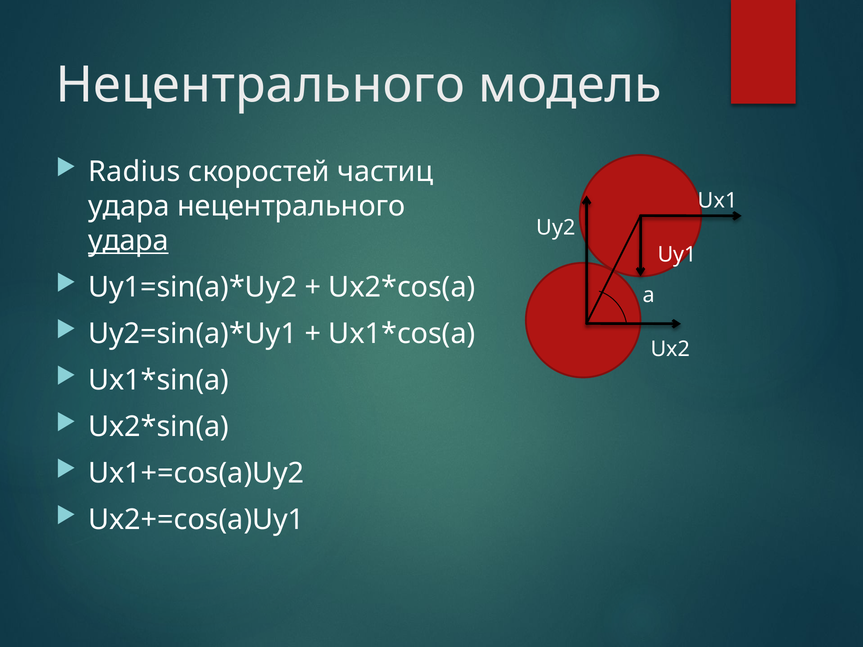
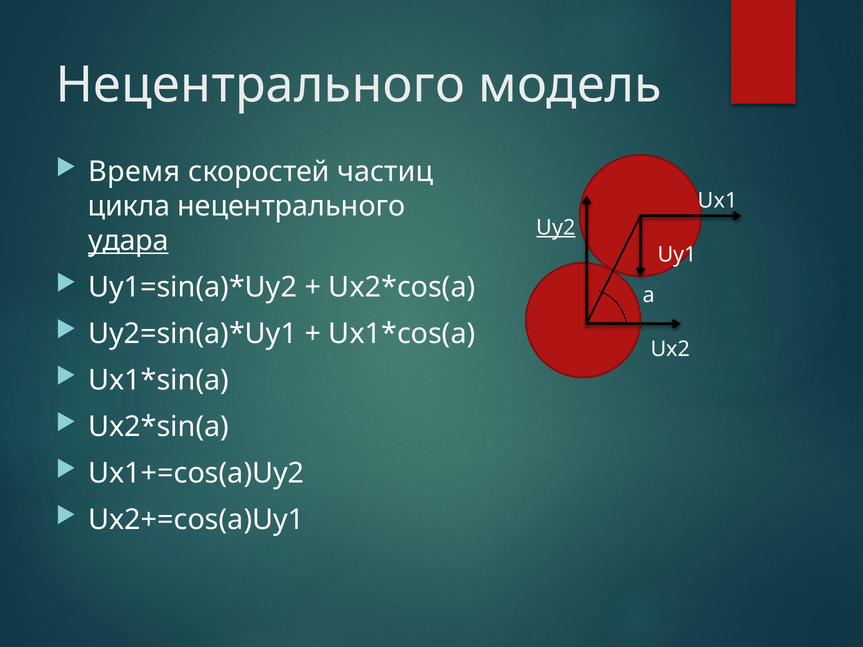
Radius: Radius -> Время
удара at (129, 206): удара -> цикла
Uy2 underline: none -> present
